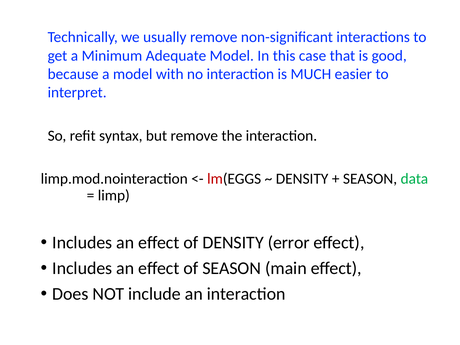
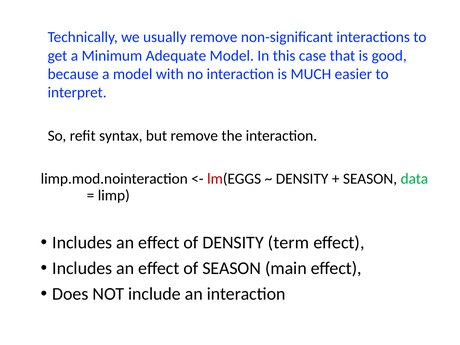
error: error -> term
